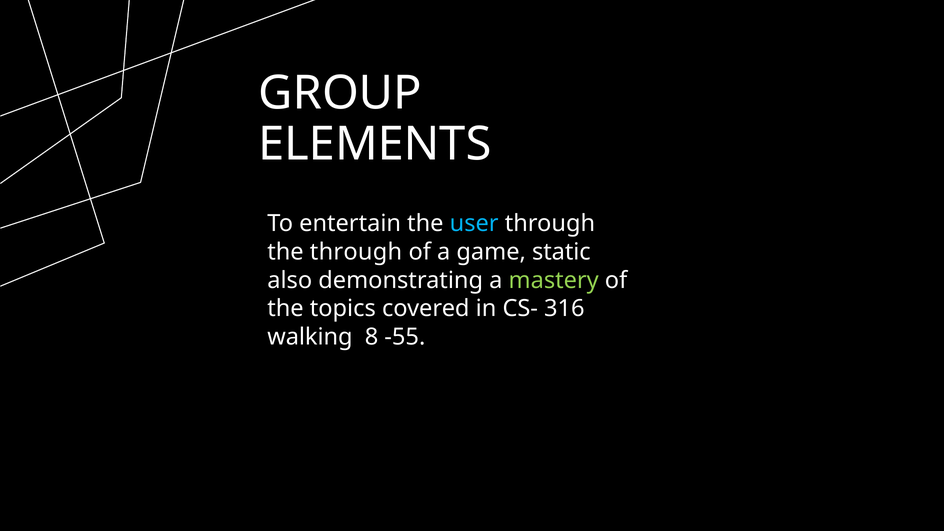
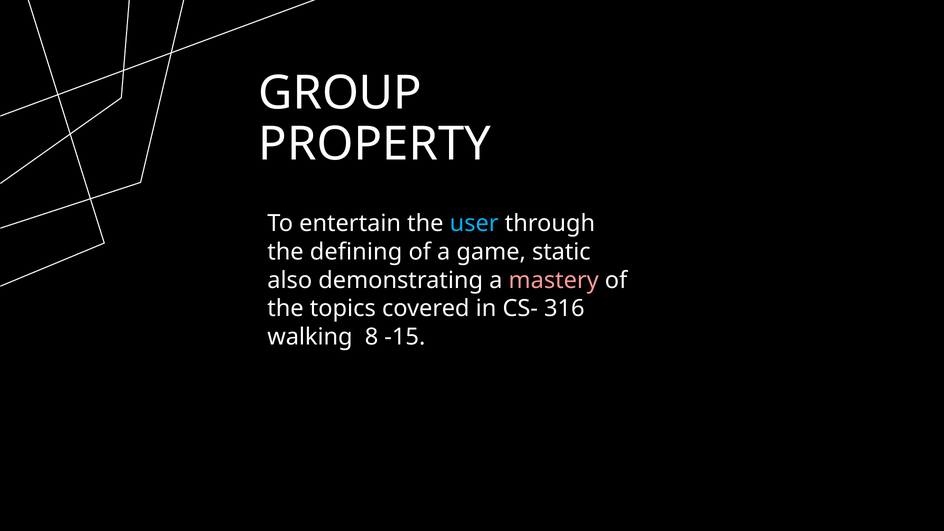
ELEMENTS: ELEMENTS -> PROPERTY
the through: through -> defining
mastery colour: light green -> pink
-55: -55 -> -15
